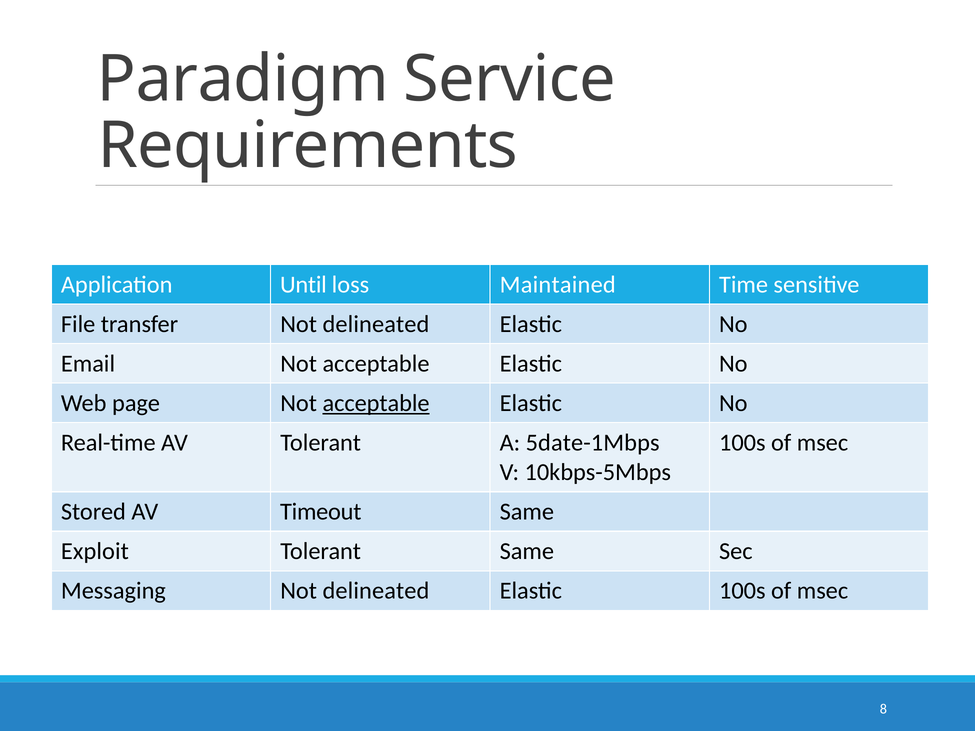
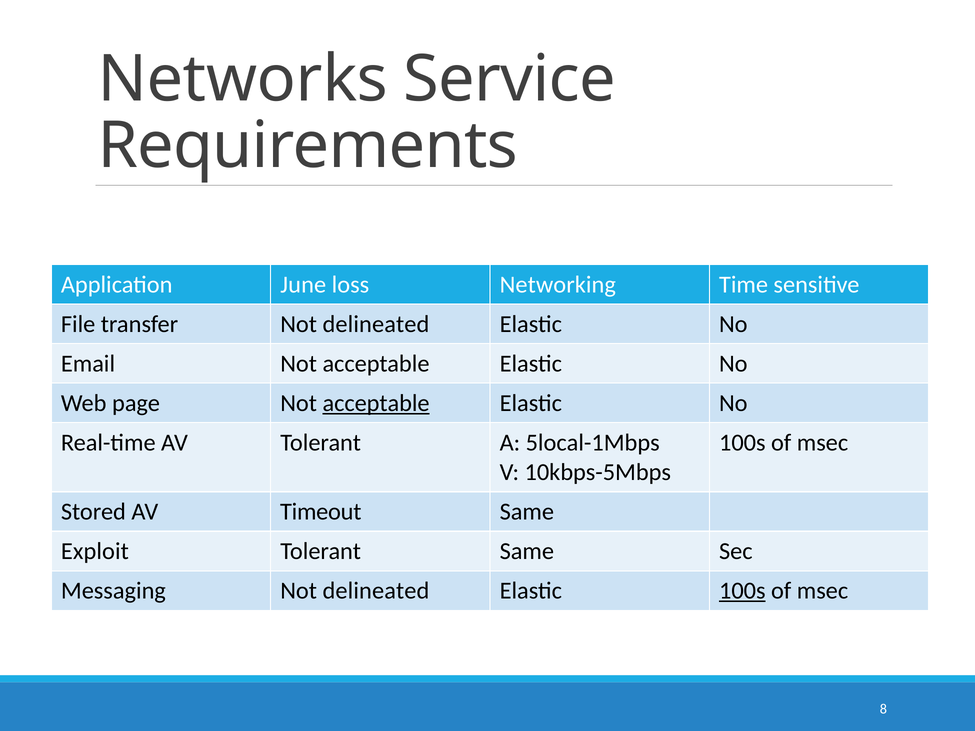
Paradigm: Paradigm -> Networks
Until: Until -> June
Maintained: Maintained -> Networking
5date-1Mbps: 5date-1Mbps -> 5local-1Mbps
100s at (742, 591) underline: none -> present
